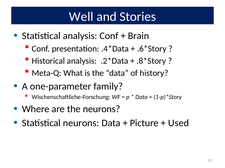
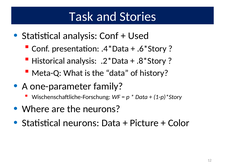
Well: Well -> Task
Brain: Brain -> Used
Used: Used -> Color
